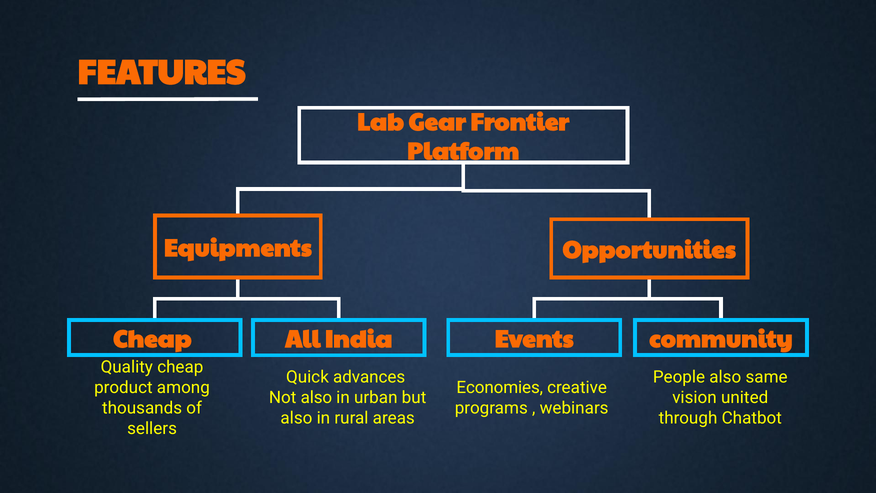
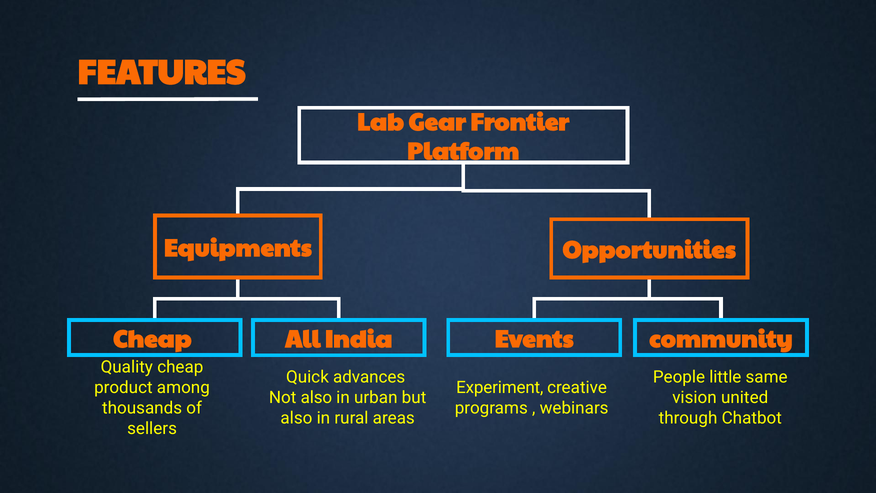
People also: also -> little
Economies: Economies -> Experiment
